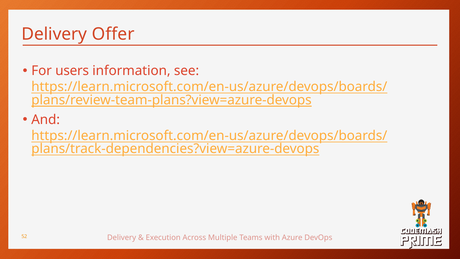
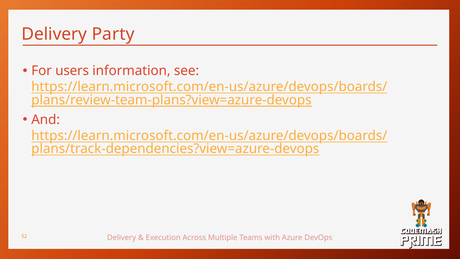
Offer: Offer -> Party
